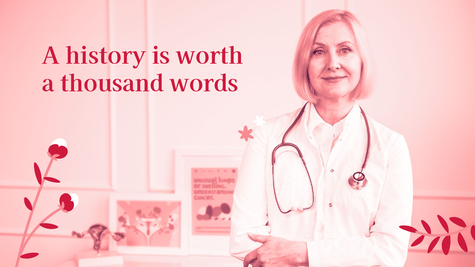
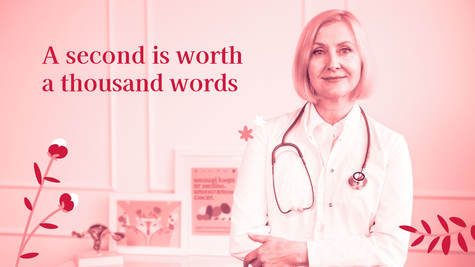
history: history -> second
